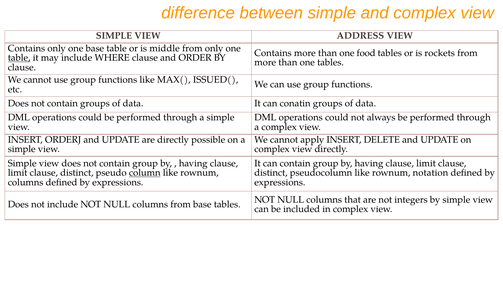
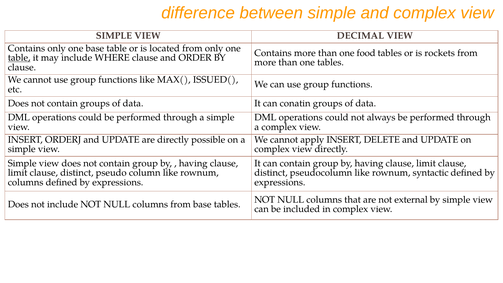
ADDRESS: ADDRESS -> DECIMAL
middle: middle -> located
column underline: present -> none
notation: notation -> syntactic
integers: integers -> external
